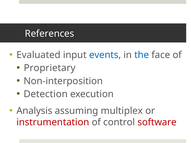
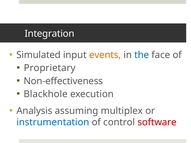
References: References -> Integration
Evaluated: Evaluated -> Simulated
events colour: blue -> orange
Non-interposition: Non-interposition -> Non-effectiveness
Detection: Detection -> Blackhole
instrumentation colour: red -> blue
